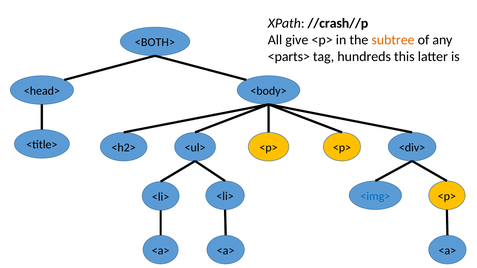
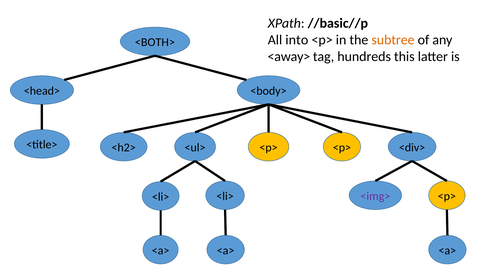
//crash//p: //crash//p -> //basic//p
give: give -> into
<parts>: <parts> -> <away>
<img> colour: blue -> purple
